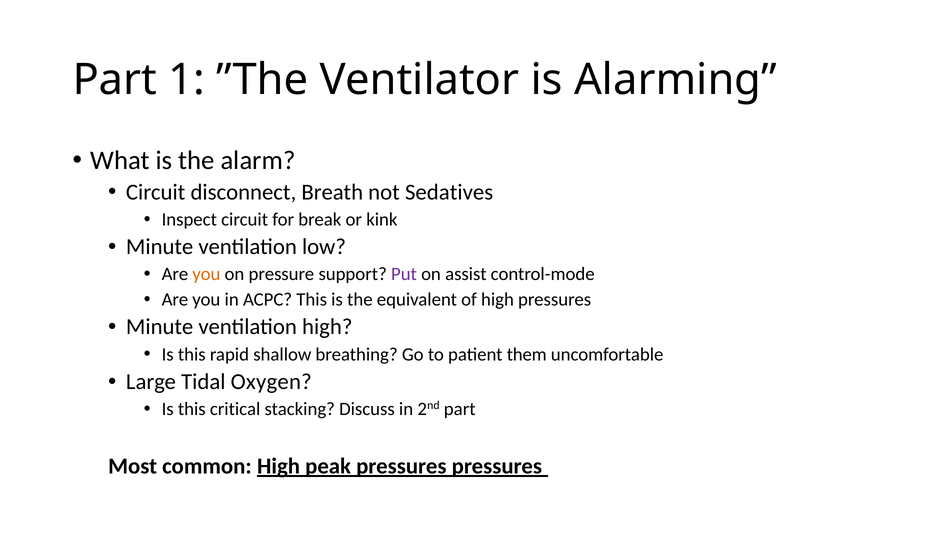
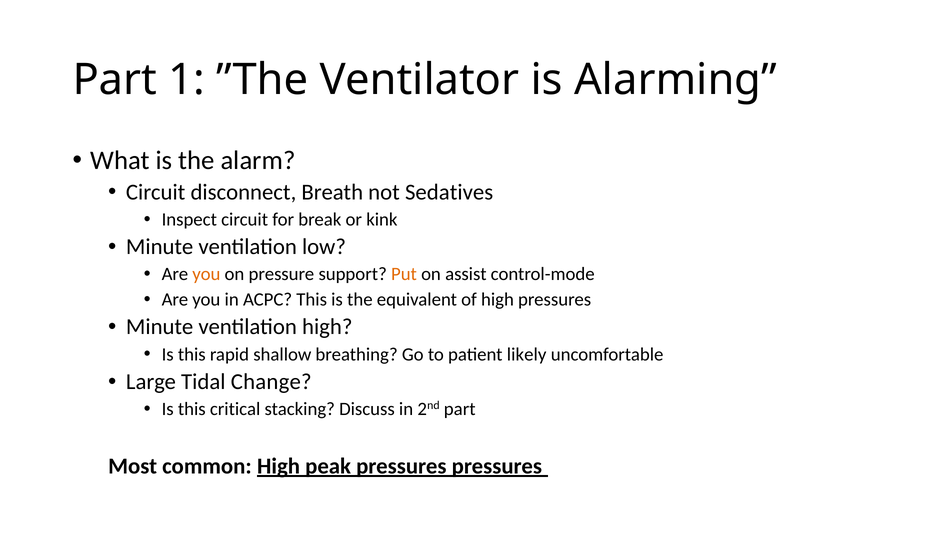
Put colour: purple -> orange
them: them -> likely
Oxygen: Oxygen -> Change
